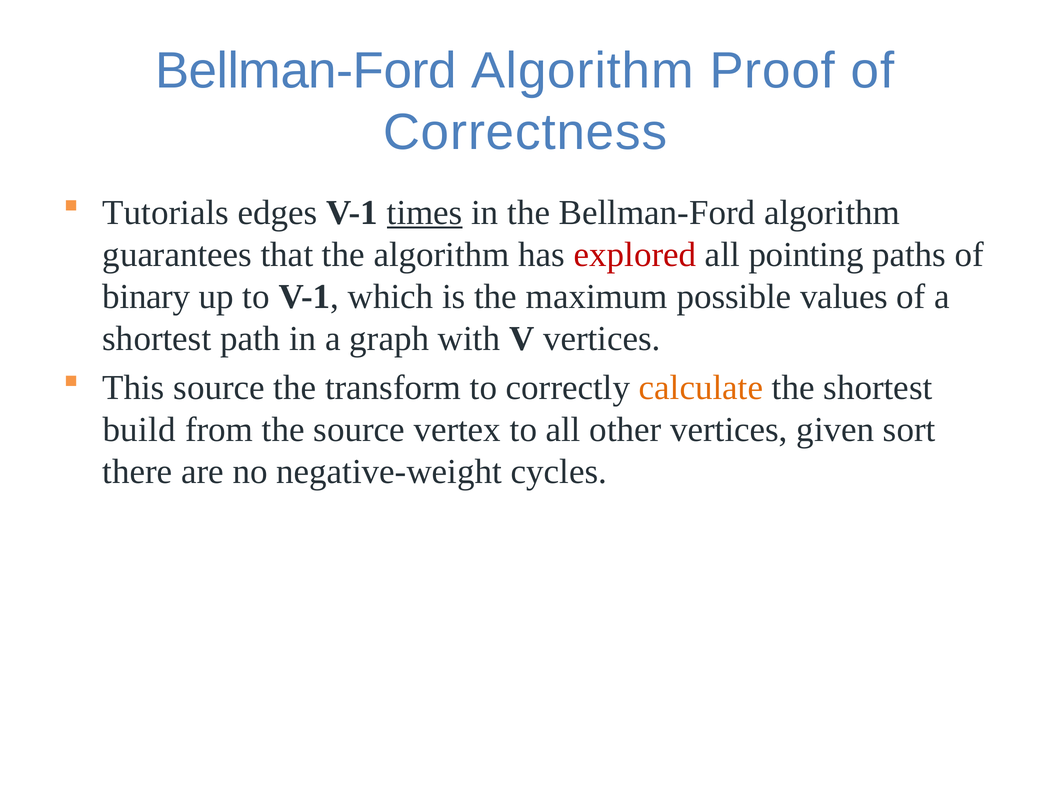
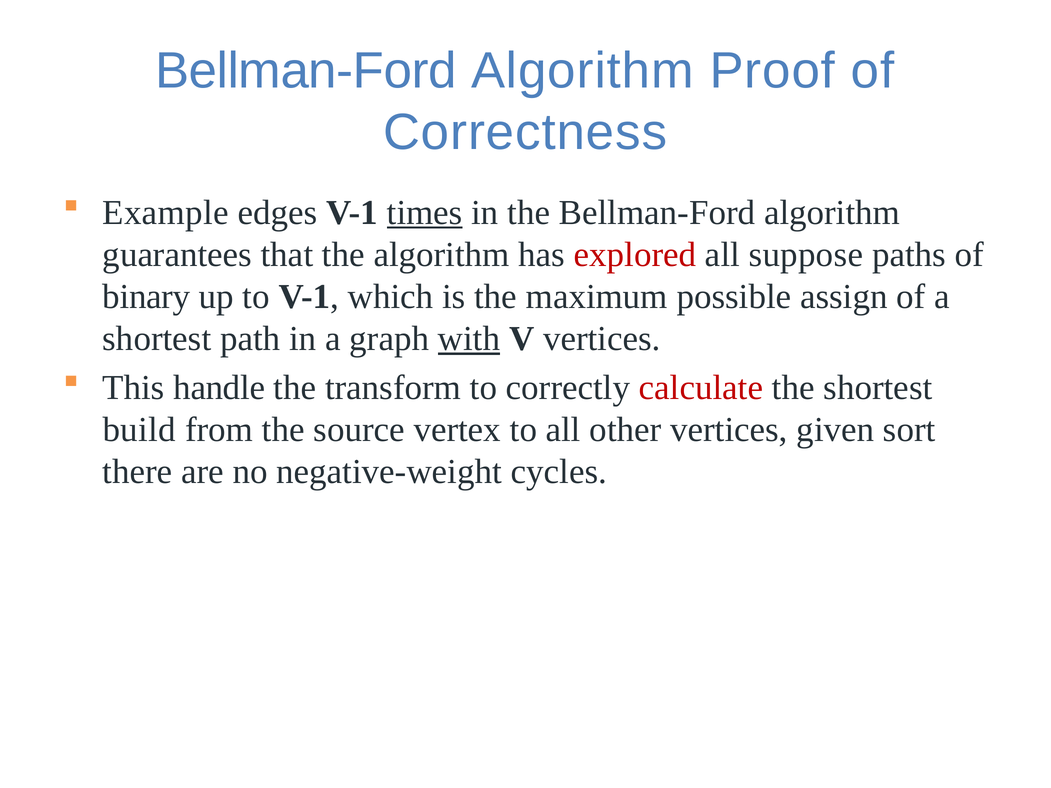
Tutorials: Tutorials -> Example
pointing: pointing -> suppose
values: values -> assign
with underline: none -> present
This source: source -> handle
calculate colour: orange -> red
